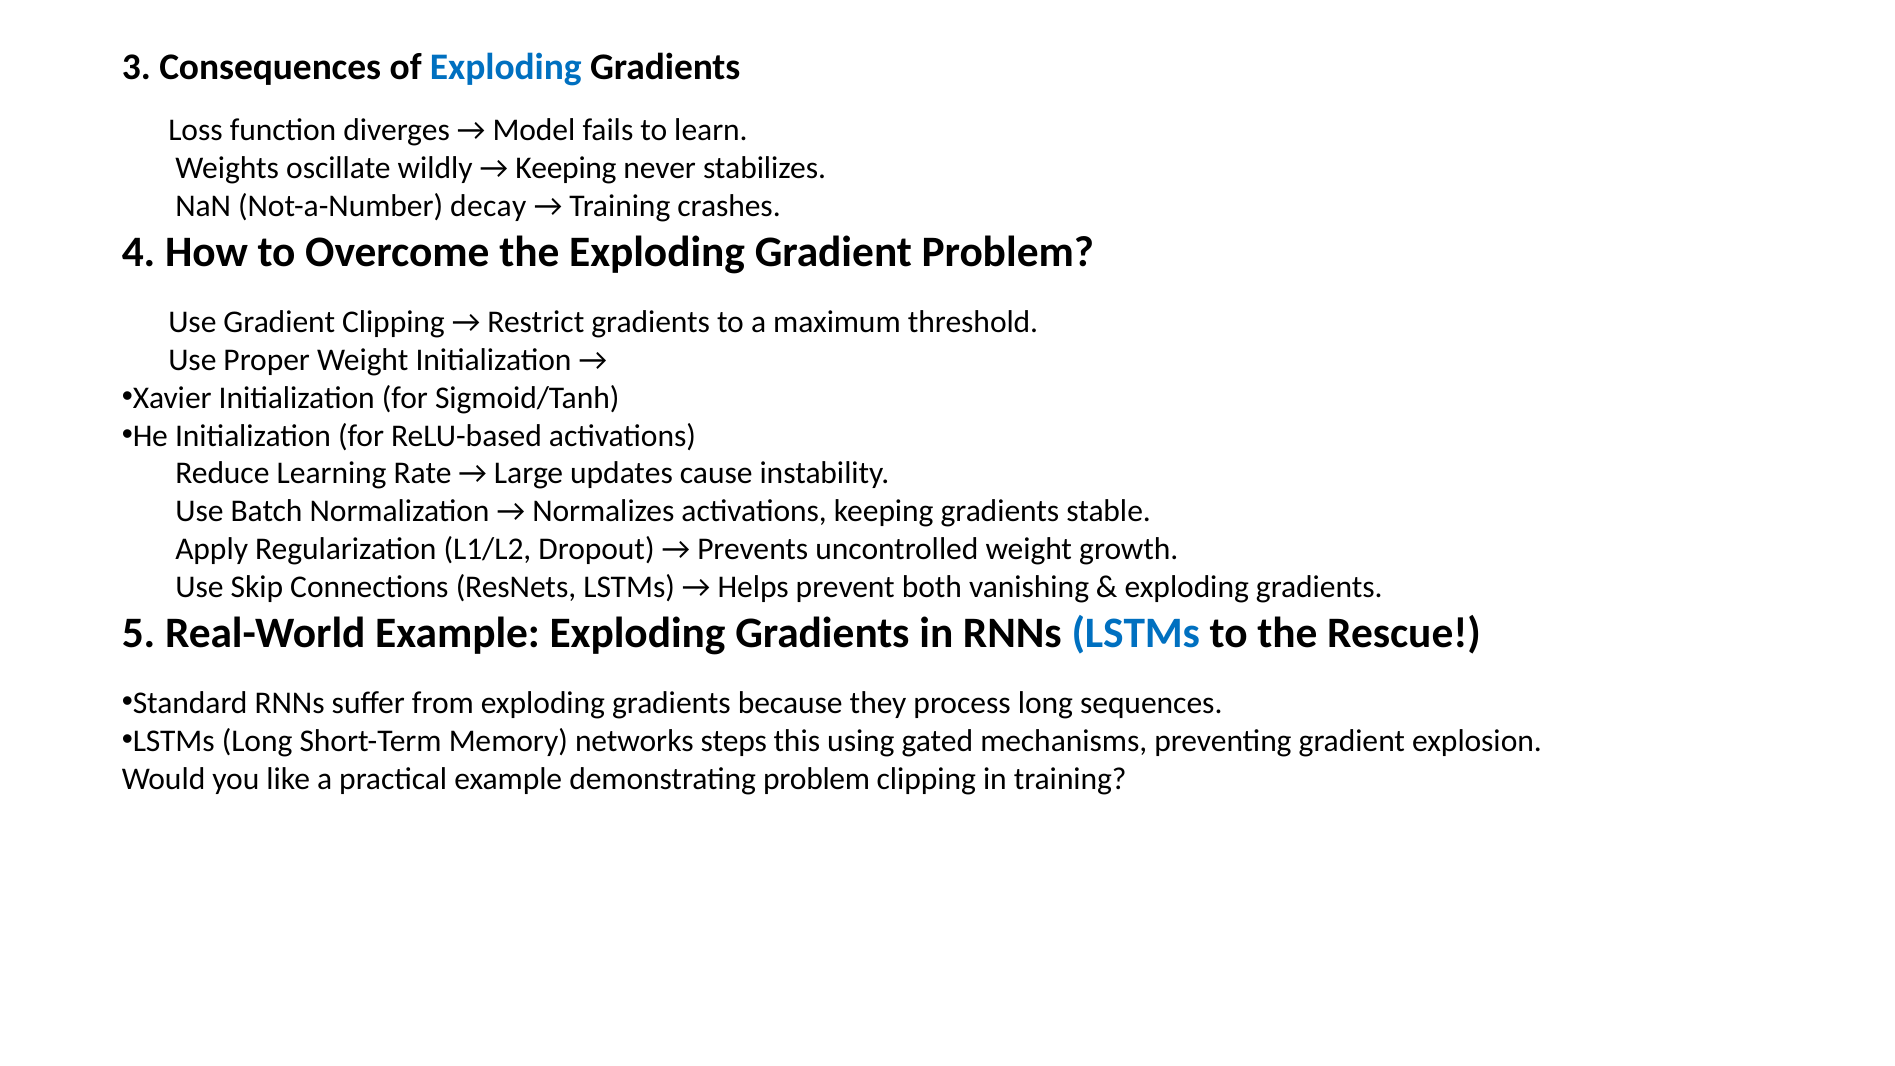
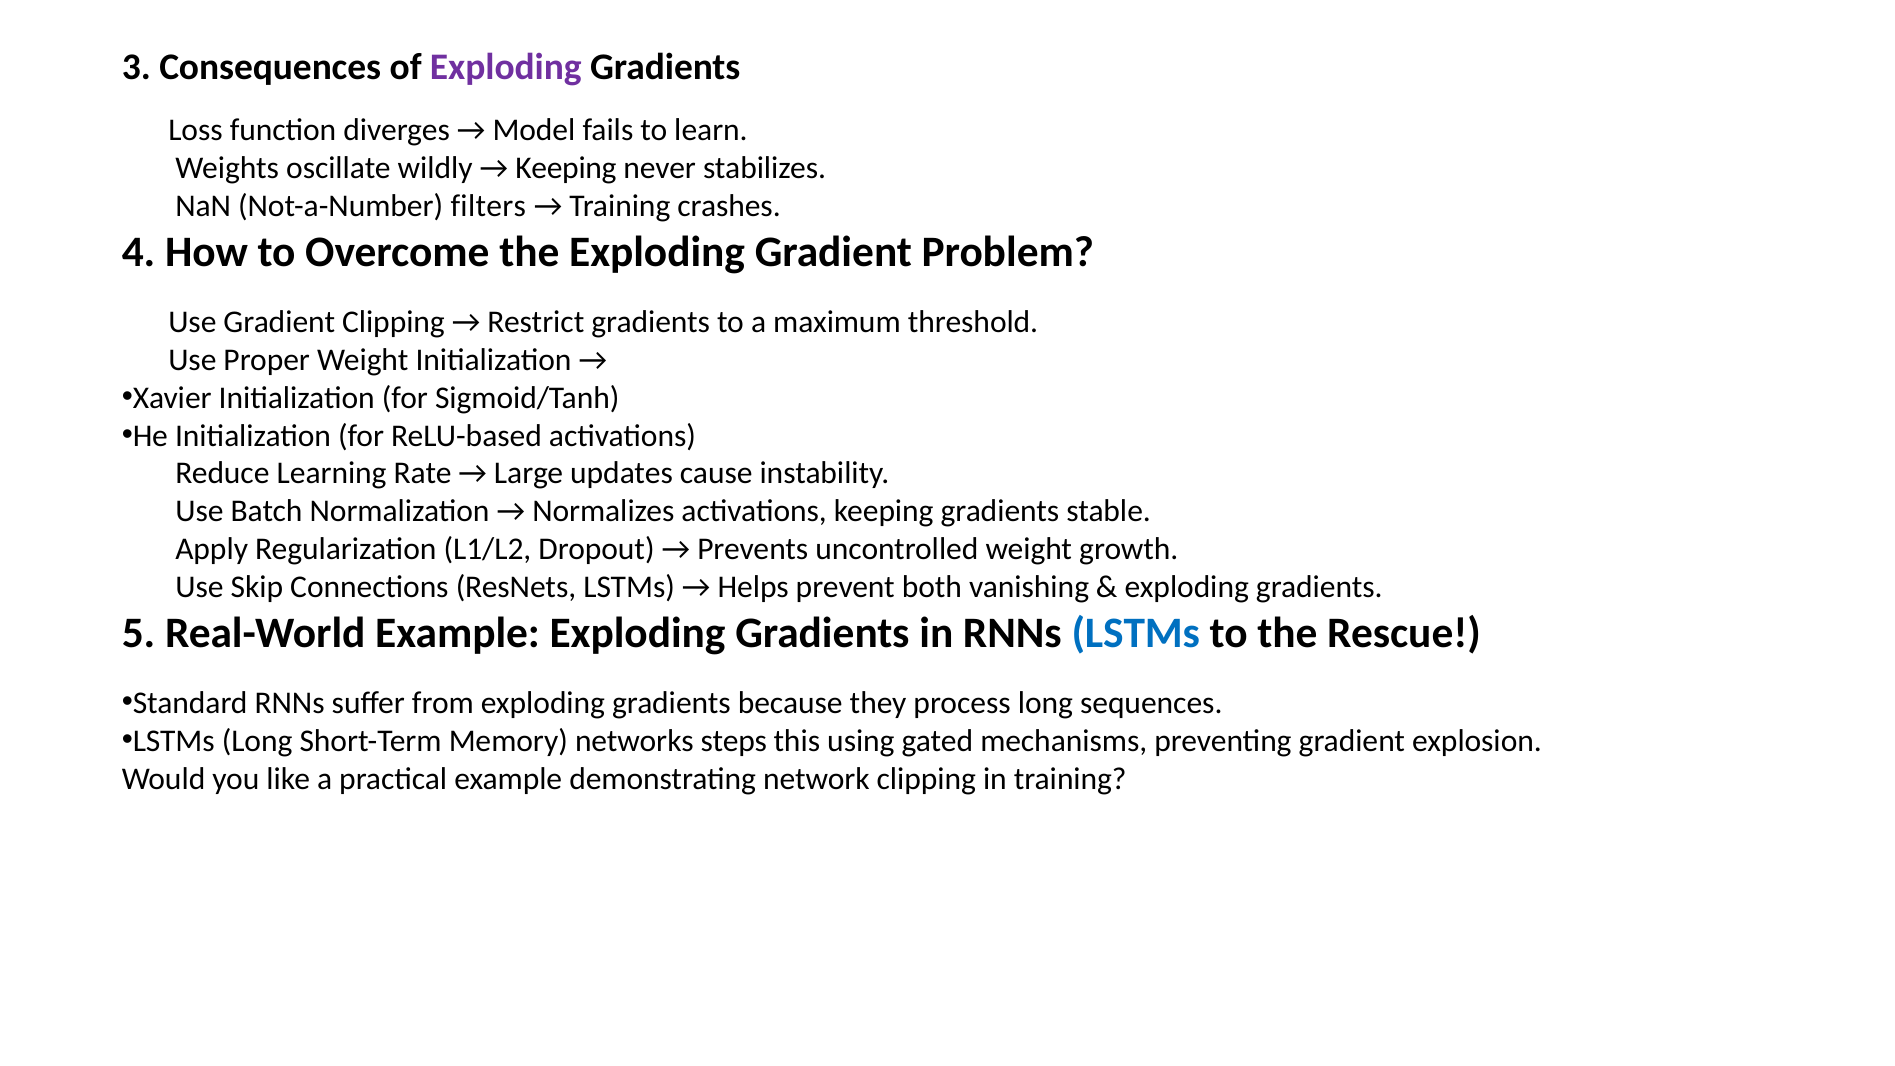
Exploding at (506, 67) colour: blue -> purple
decay: decay -> filters
demonstrating problem: problem -> network
